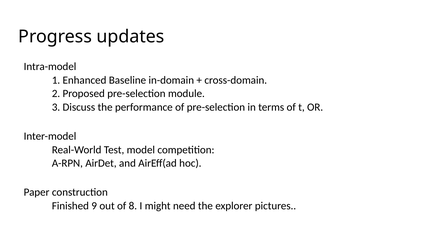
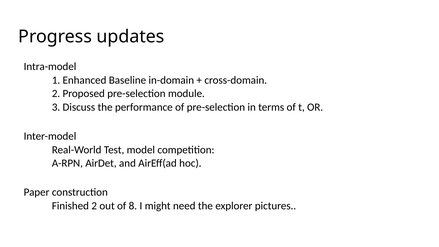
Finished 9: 9 -> 2
